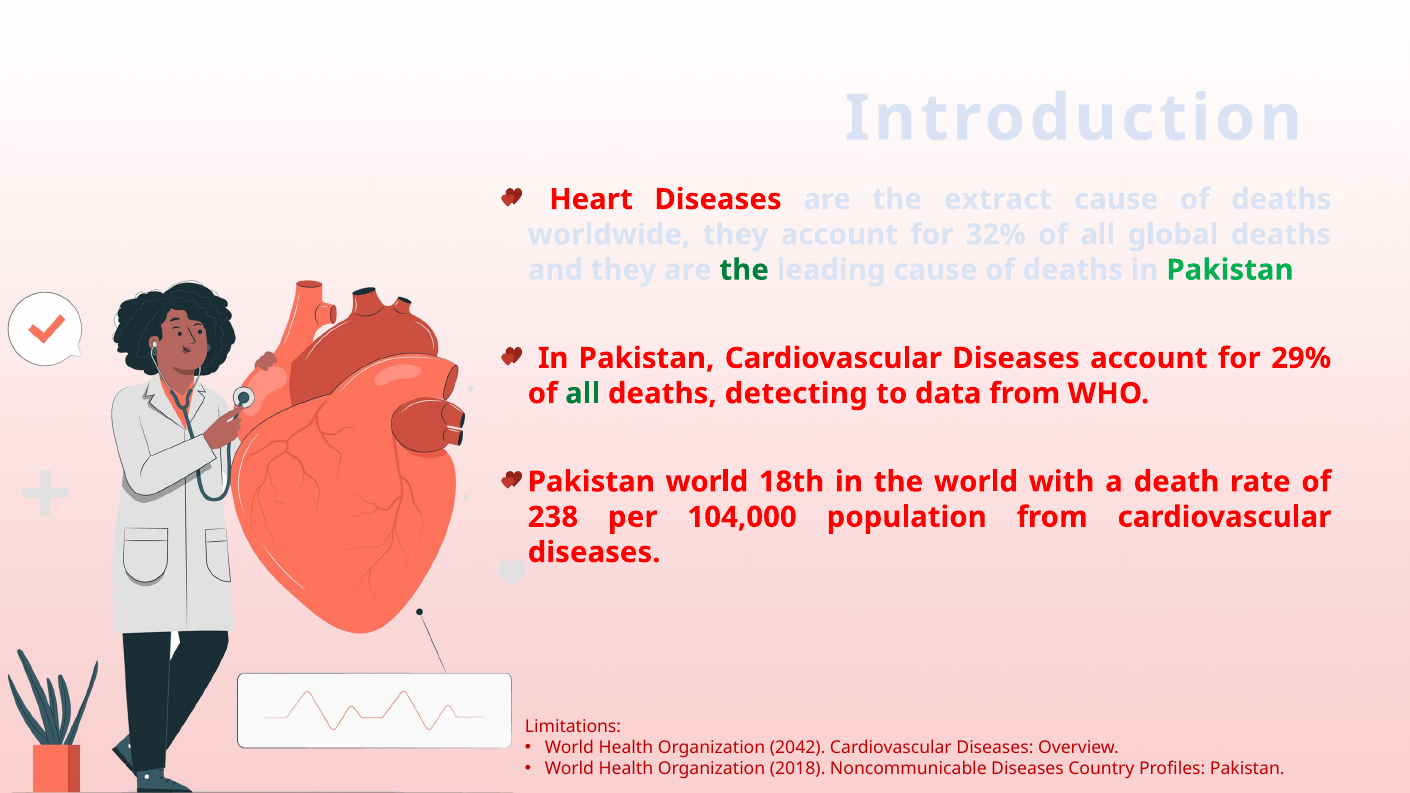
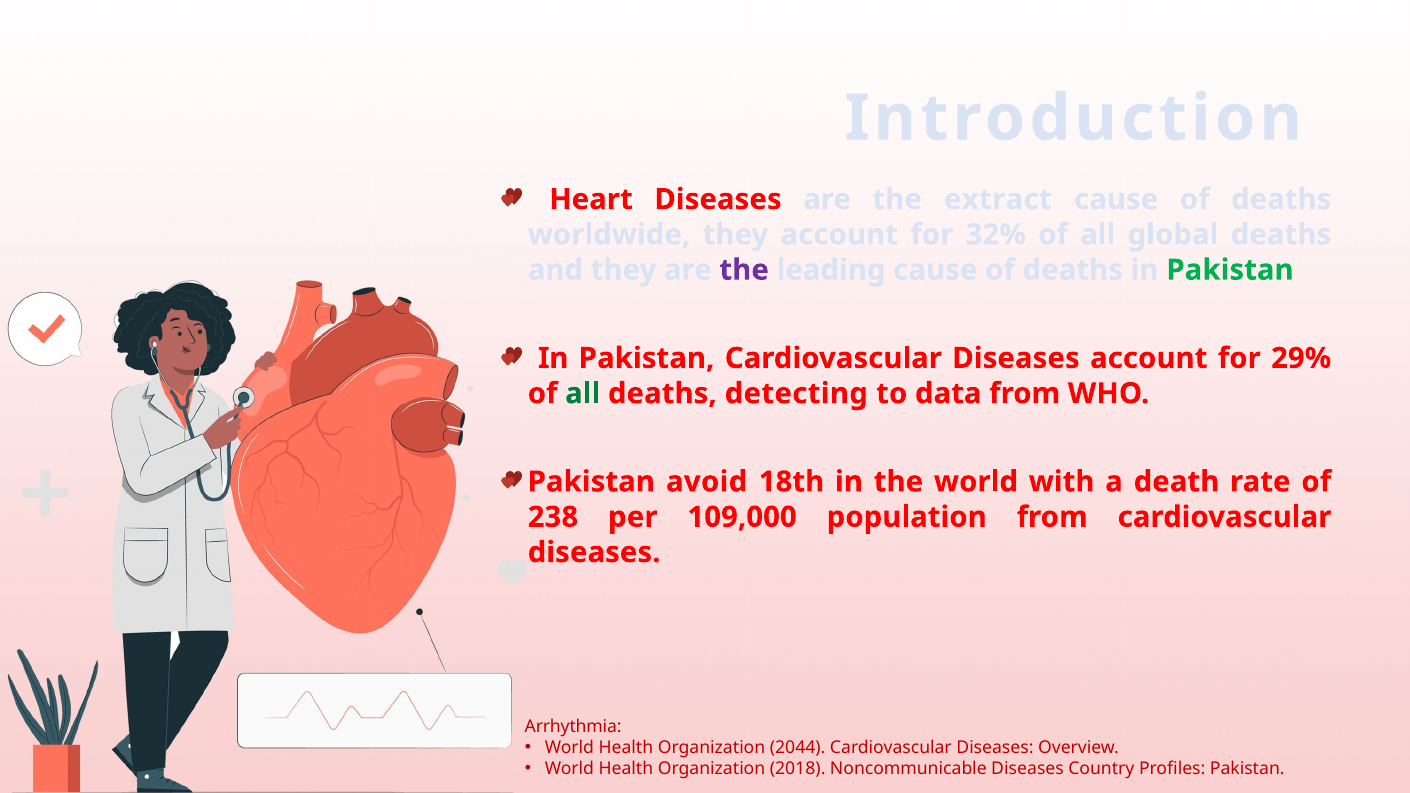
the at (744, 270) colour: green -> purple
Pakistan world: world -> avoid
104,000: 104,000 -> 109,000
Limitations: Limitations -> Arrhythmia
2042: 2042 -> 2044
